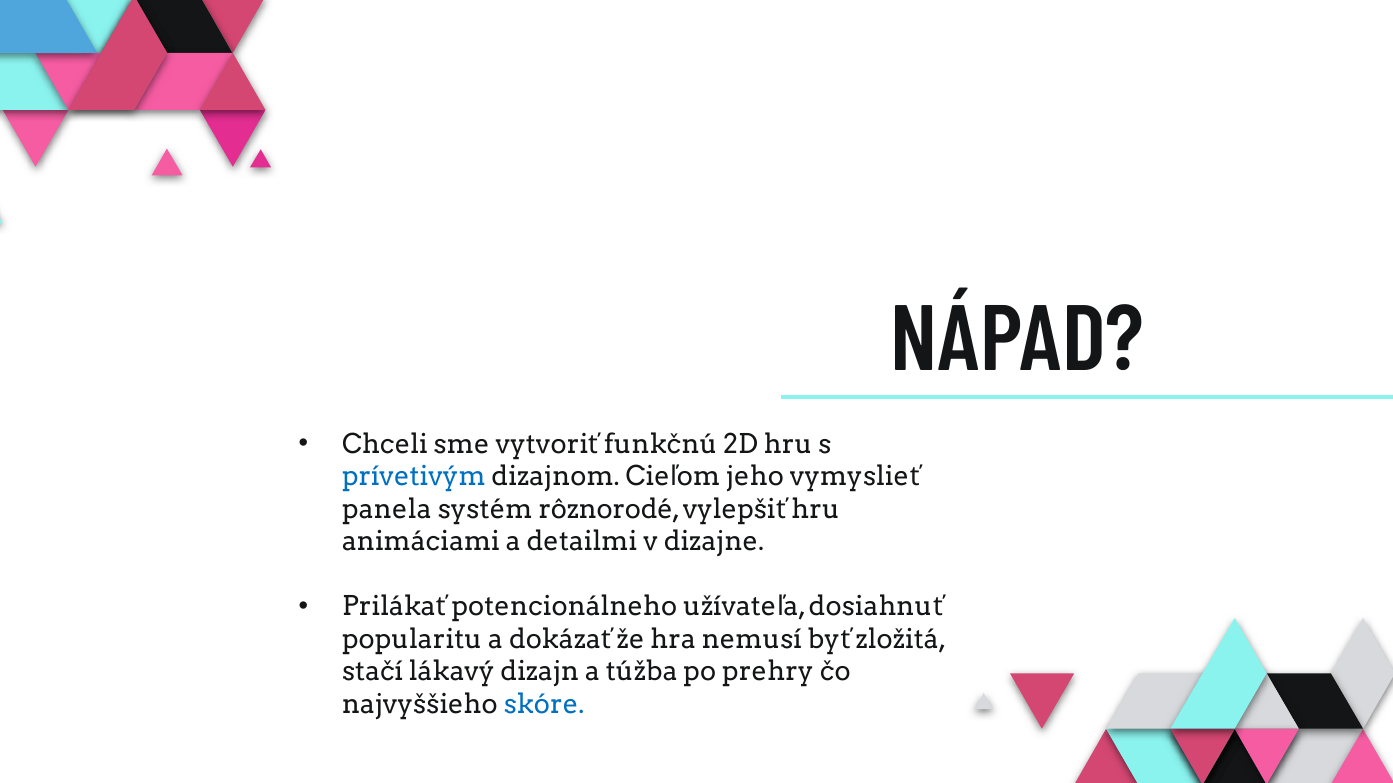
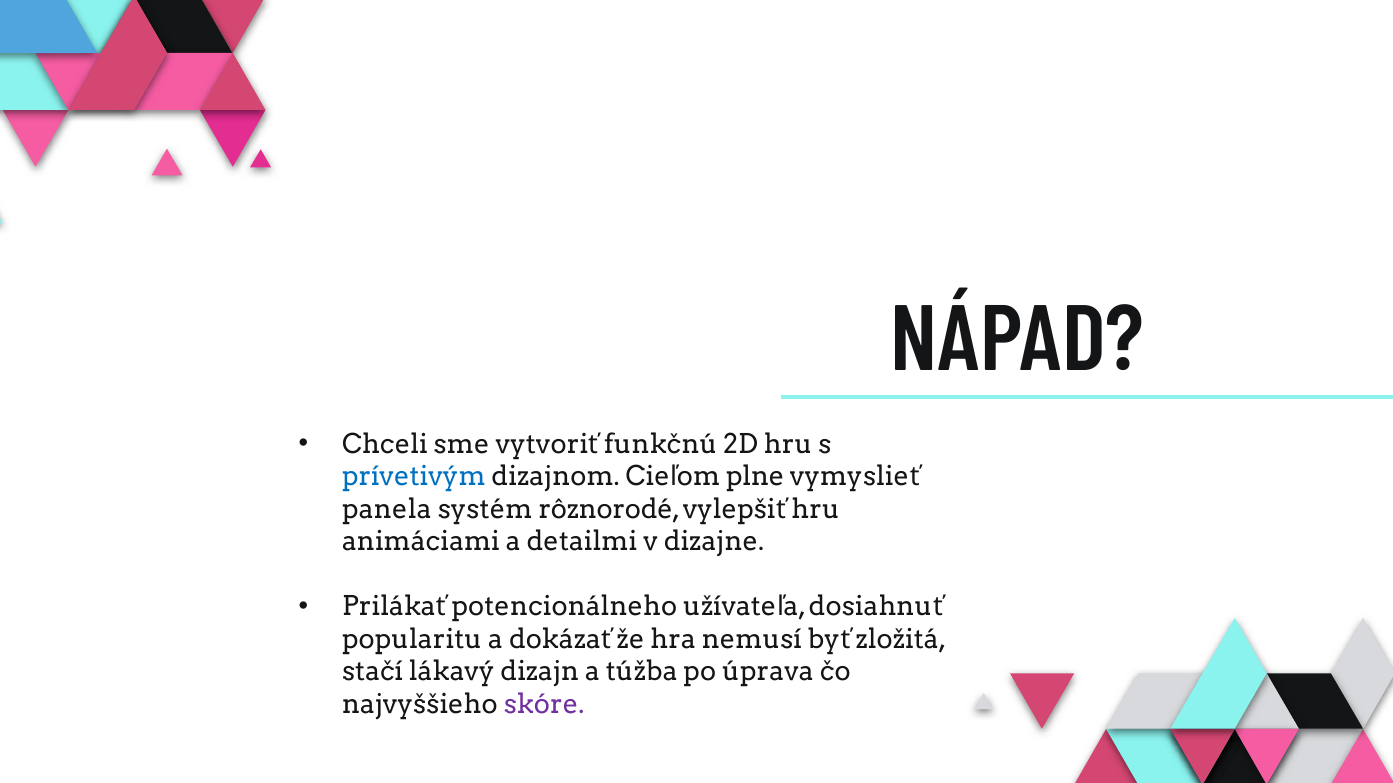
jeho: jeho -> plne
prehry: prehry -> úprava
skóre colour: blue -> purple
